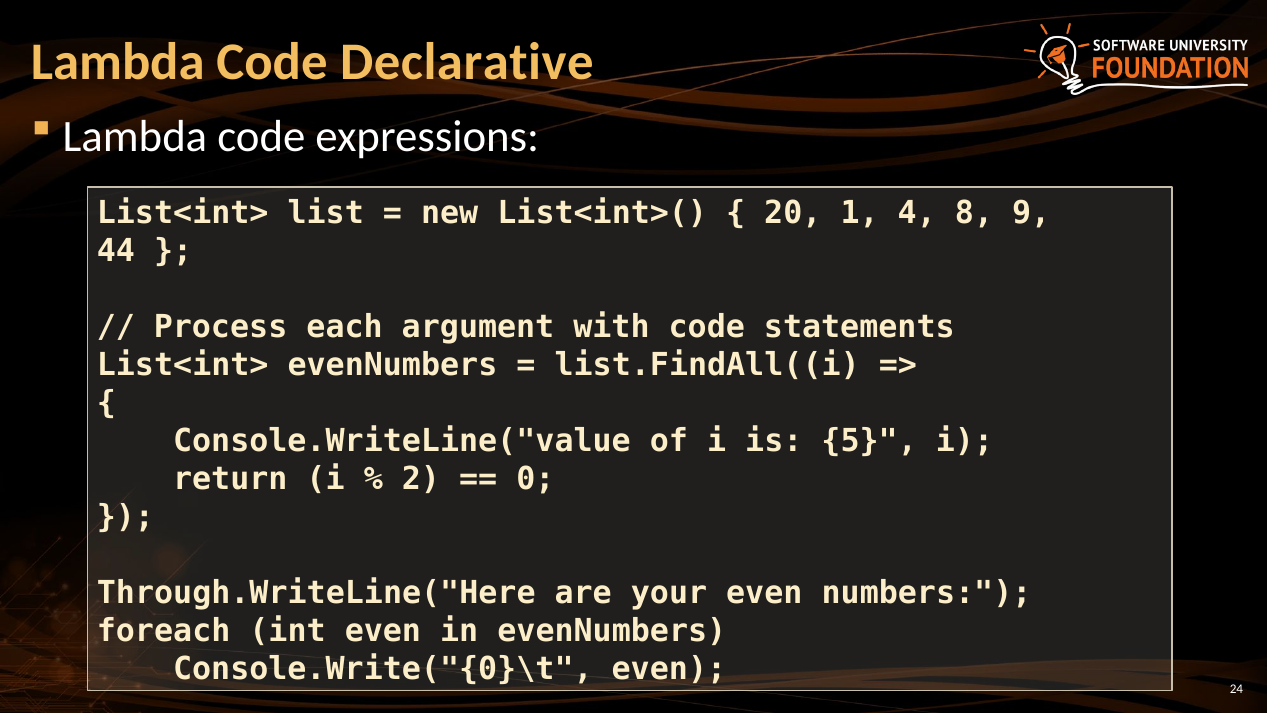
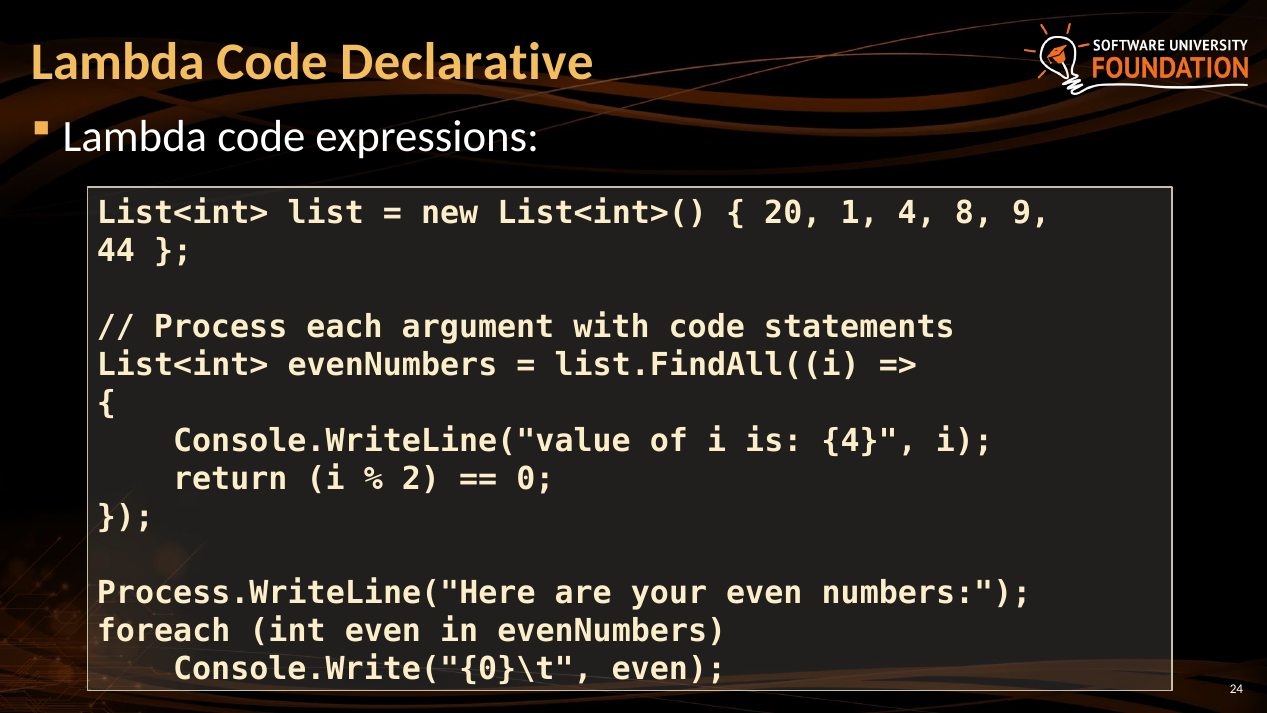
is 5: 5 -> 4
Through.WriteLine("Here: Through.WriteLine("Here -> Process.WriteLine("Here
